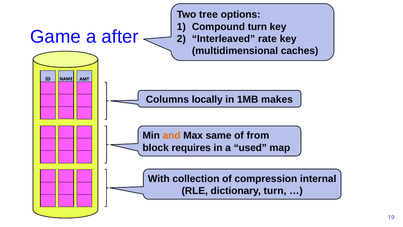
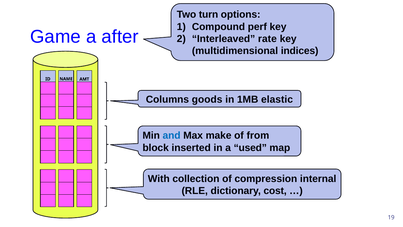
tree: tree -> turn
Compound turn: turn -> perf
caches: caches -> indices
locally: locally -> goods
makes: makes -> elastic
and colour: orange -> blue
same: same -> make
requires: requires -> inserted
dictionary turn: turn -> cost
